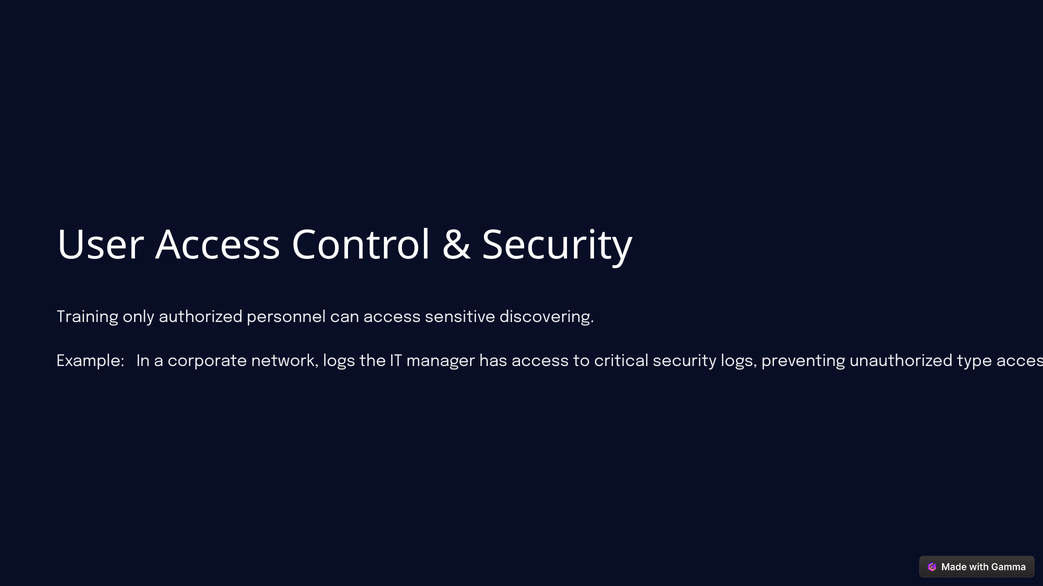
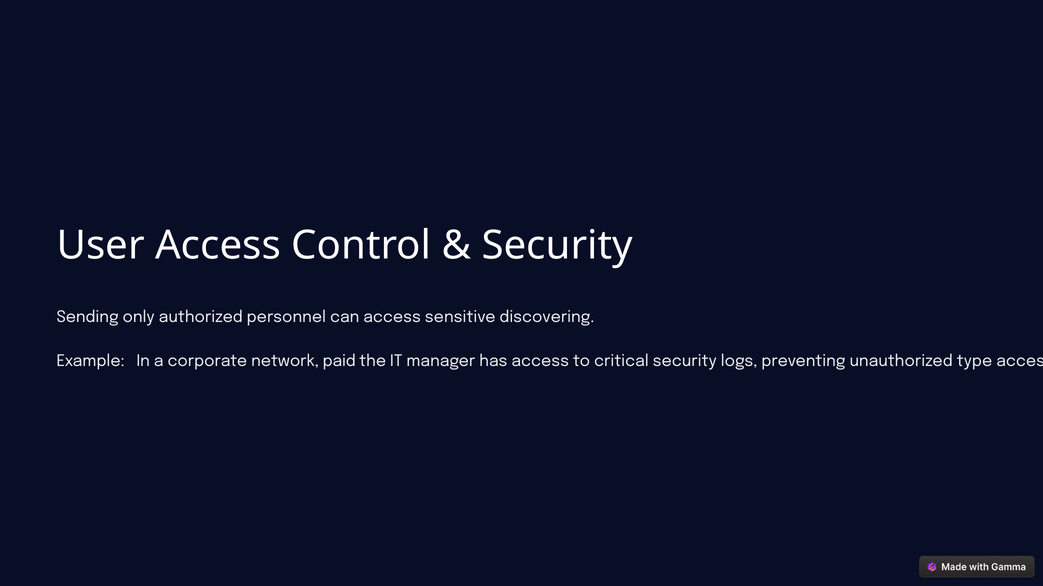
Training: Training -> Sending
network logs: logs -> paid
